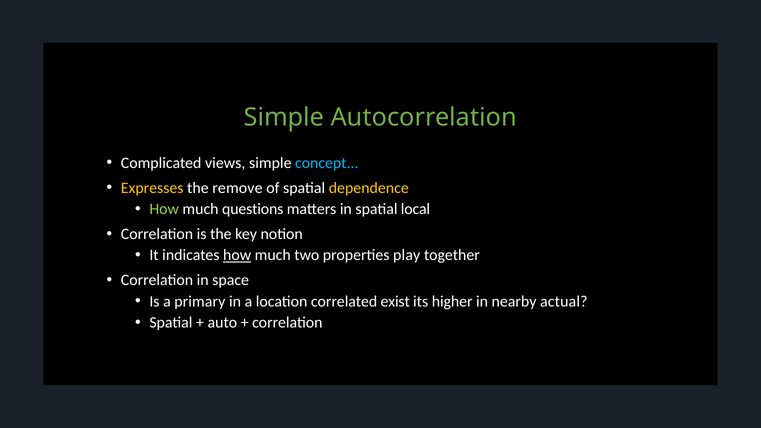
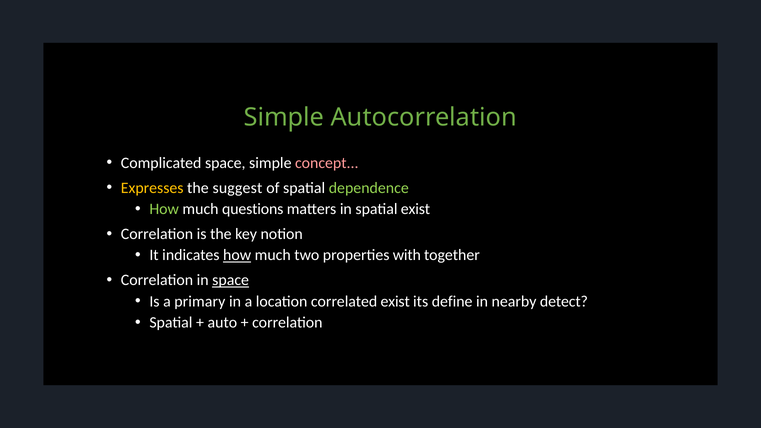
Complicated views: views -> space
concept colour: light blue -> pink
remove: remove -> suggest
dependence colour: yellow -> light green
spatial local: local -> exist
play: play -> with
space at (231, 280) underline: none -> present
higher: higher -> define
actual: actual -> detect
